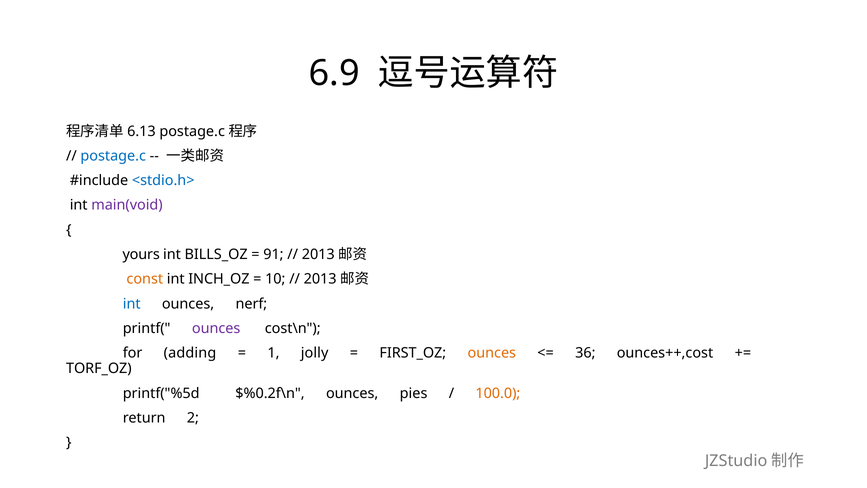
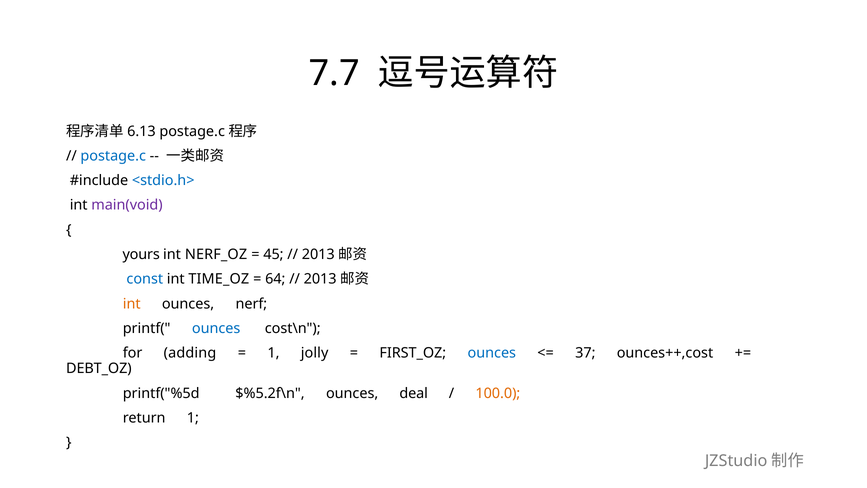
6.9: 6.9 -> 7.7
BILLS_OZ: BILLS_OZ -> NERF_OZ
91: 91 -> 45
const colour: orange -> blue
INCH_OZ: INCH_OZ -> TIME_OZ
10: 10 -> 64
int at (132, 304) colour: blue -> orange
ounces at (216, 328) colour: purple -> blue
ounces at (492, 353) colour: orange -> blue
36: 36 -> 37
TORF_OZ: TORF_OZ -> DEBT_OZ
$%0.2f\n: $%0.2f\n -> $%5.2f\n
pies: pies -> deal
return 2: 2 -> 1
